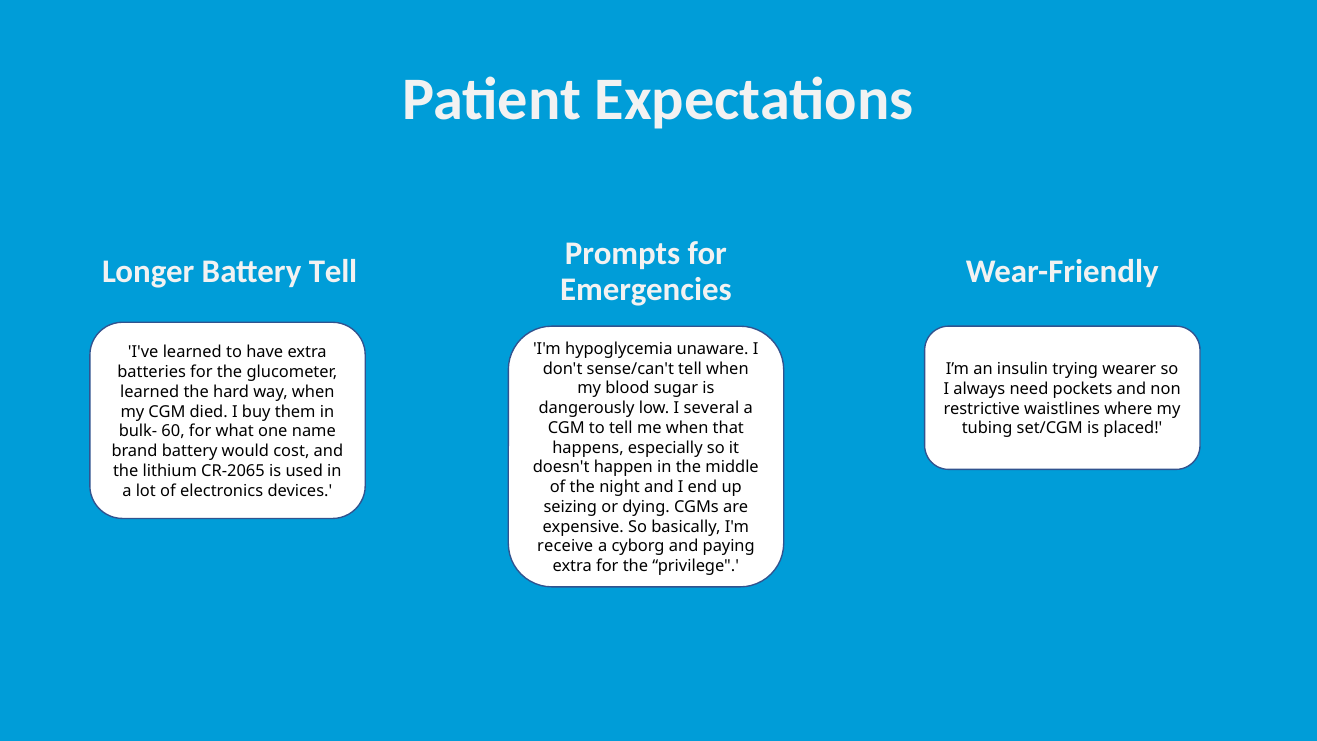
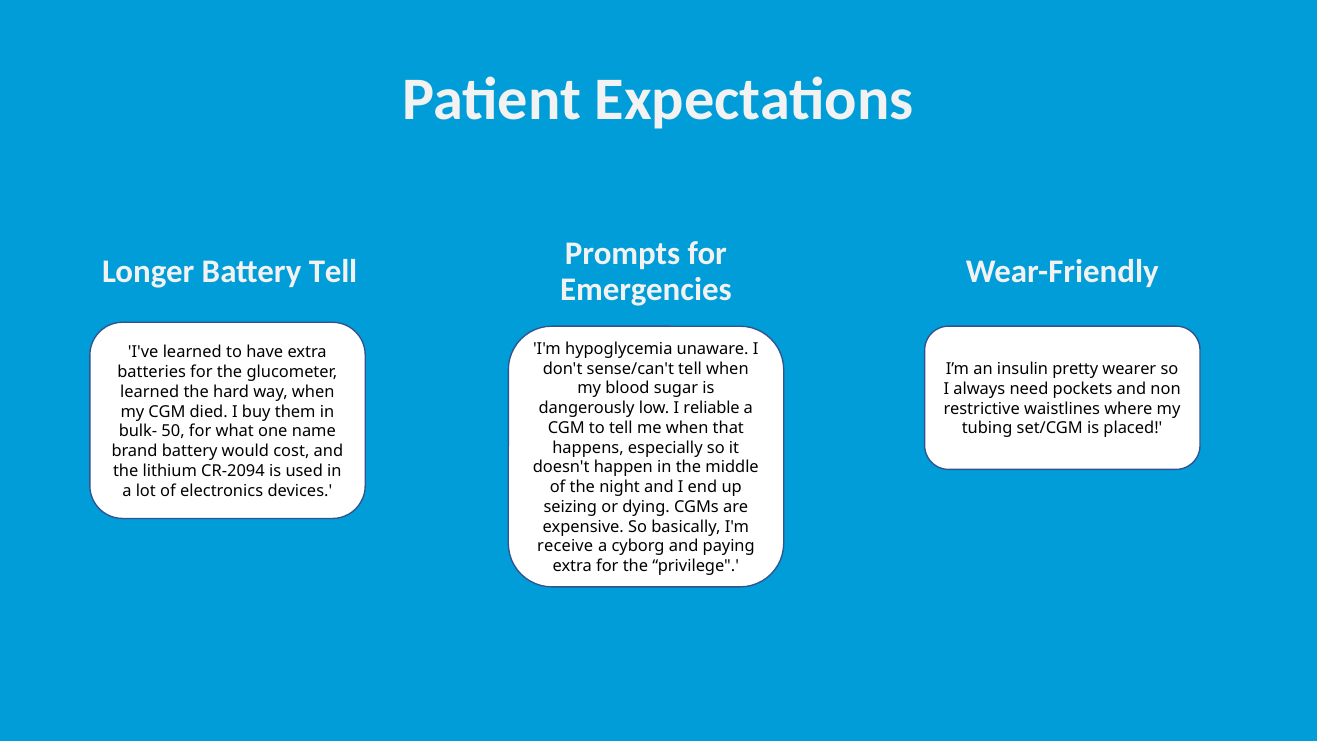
trying: trying -> pretty
several: several -> reliable
60: 60 -> 50
CR-2065: CR-2065 -> CR-2094
